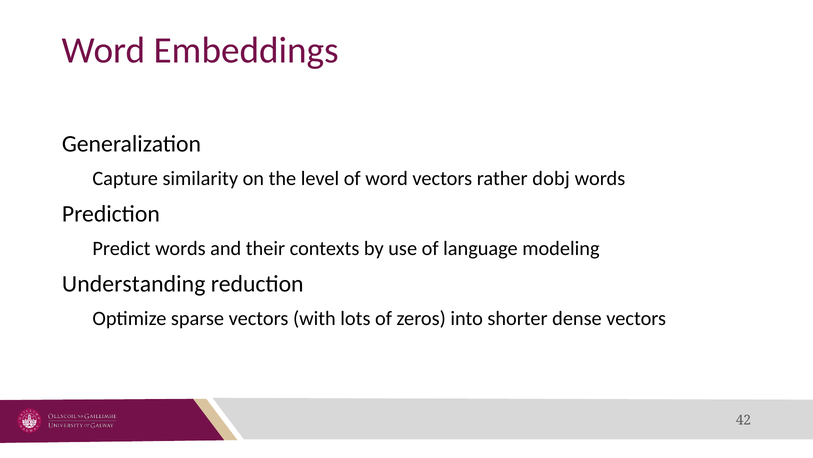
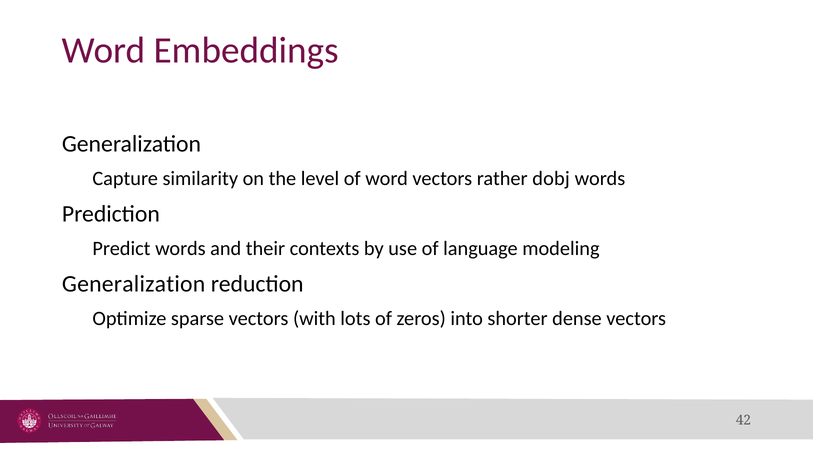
Understanding at (134, 283): Understanding -> Generalization
